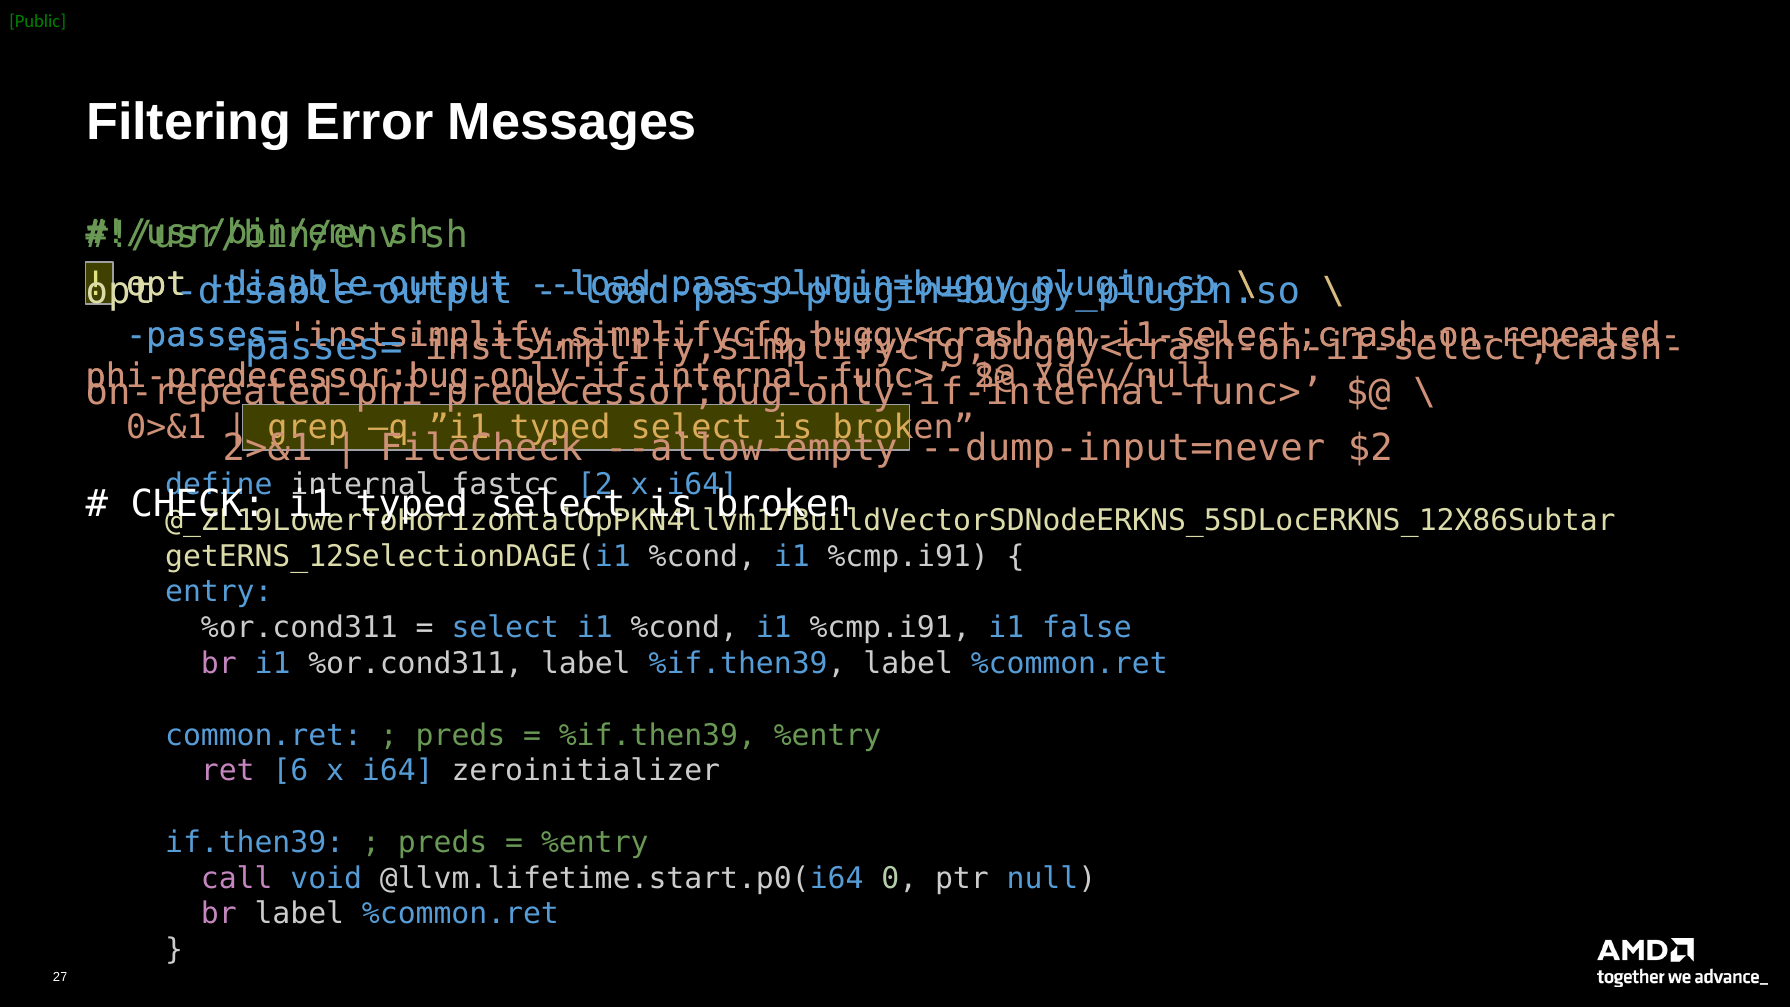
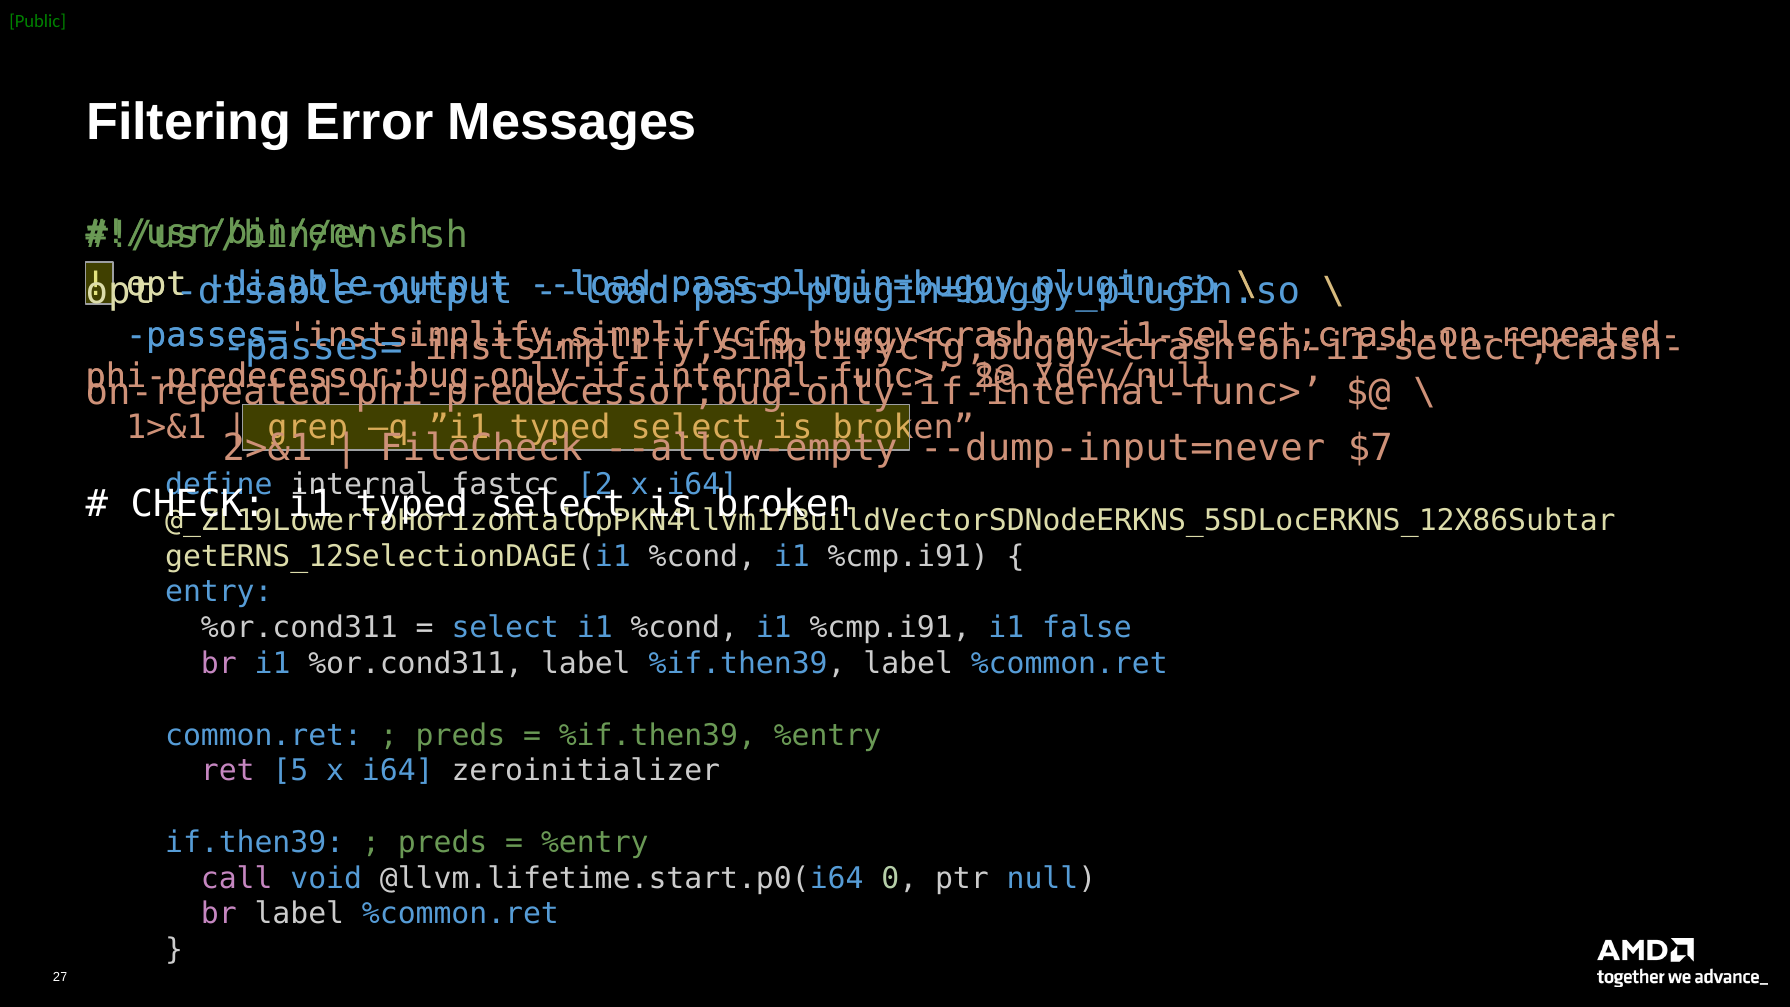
0>&1: 0>&1 -> 1>&1
$2: $2 -> $7
6: 6 -> 5
